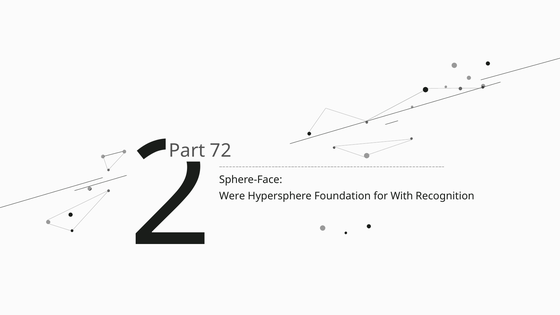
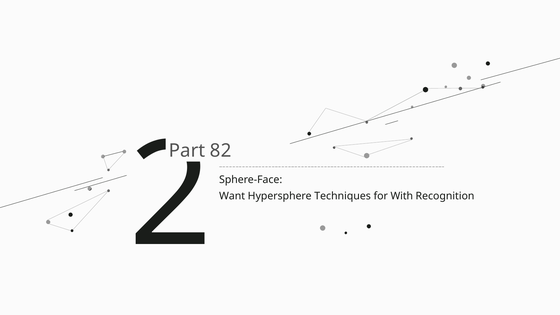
72: 72 -> 82
Were: Were -> Want
Foundation: Foundation -> Techniques
